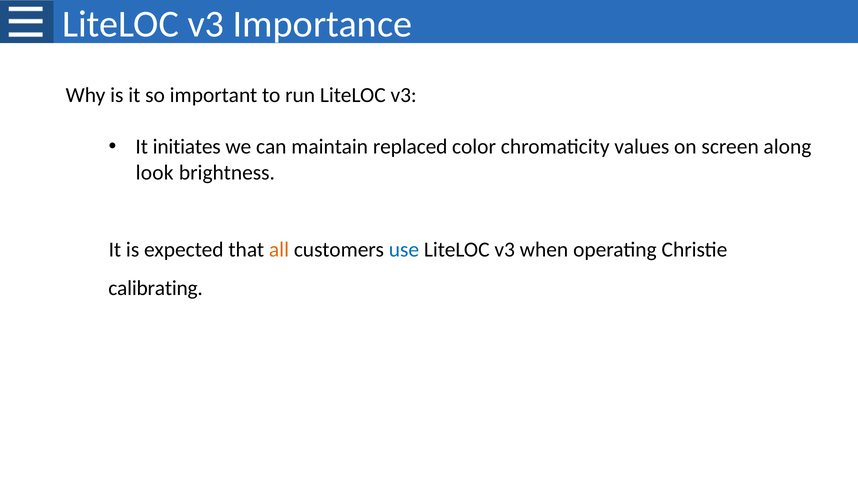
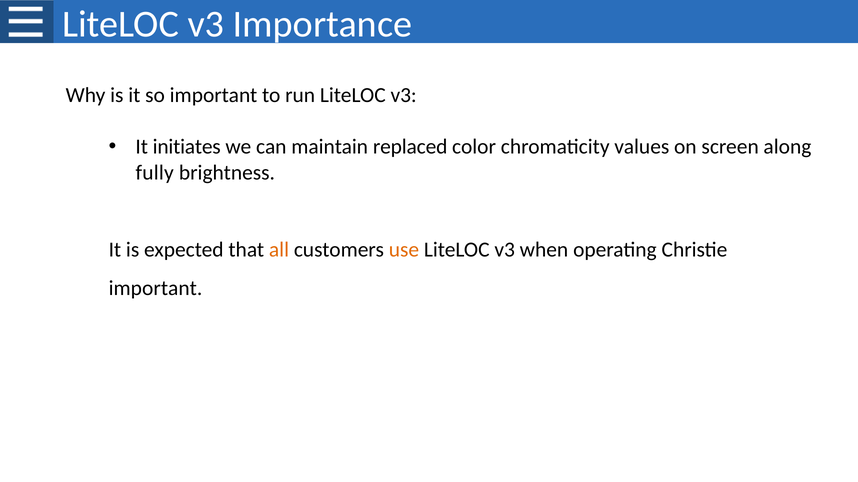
look: look -> fully
use colour: blue -> orange
calibrating at (156, 289): calibrating -> important
